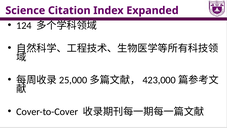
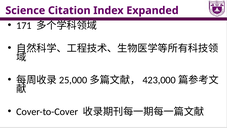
124: 124 -> 171
